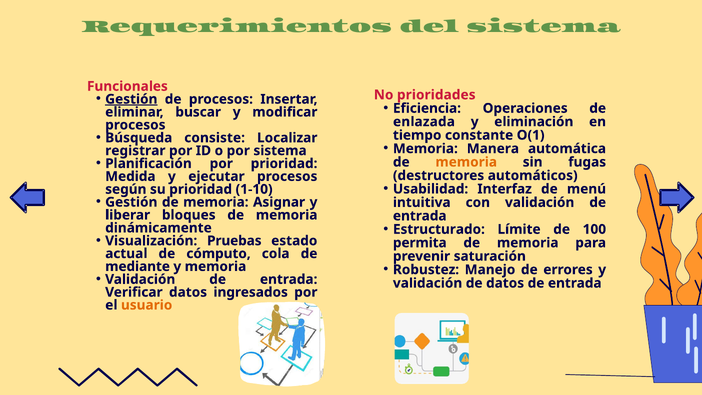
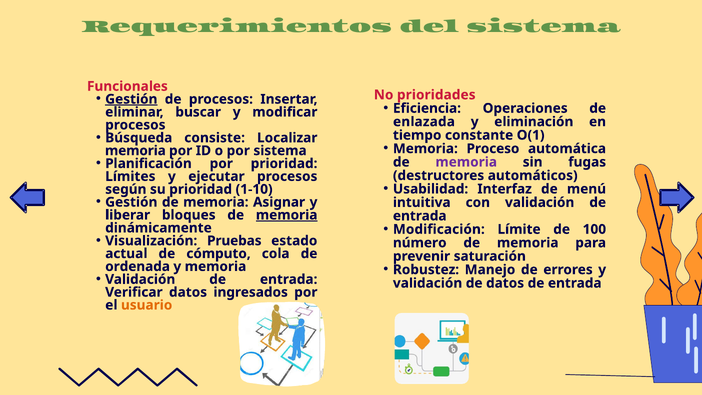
Manera: Manera -> Proceso
registrar at (135, 151): registrar -> memoria
memoria at (466, 162) colour: orange -> purple
Medida: Medida -> Límites
memoria at (287, 215) underline: none -> present
Estructurado: Estructurado -> Modificación
permita: permita -> número
mediante: mediante -> ordenada
